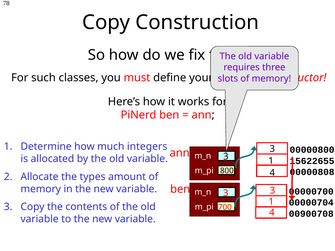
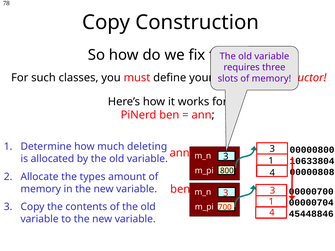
integers: integers -> deleting
15622655: 15622655 -> 10633804
00900708: 00900708 -> 45448846
